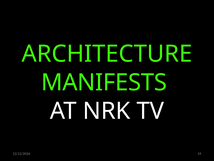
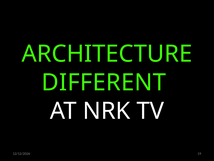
MANIFESTS: MANIFESTS -> DIFFERENT
